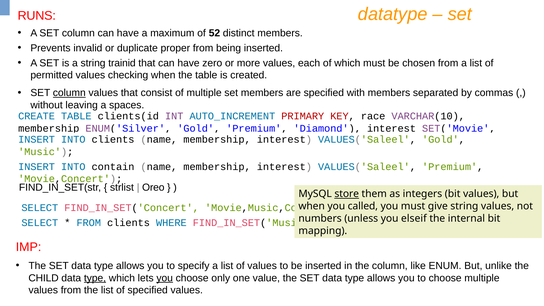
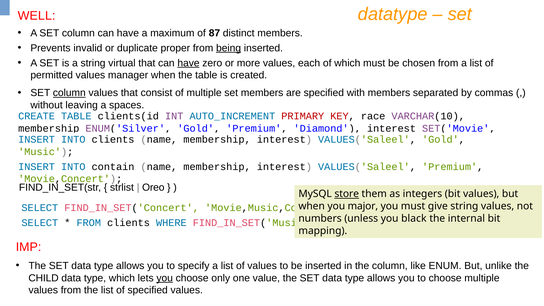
RUNS: RUNS -> WELL
52: 52 -> 87
being underline: none -> present
trainid: trainid -> virtual
have at (188, 63) underline: none -> present
checking: checking -> manager
called: called -> major
elseif: elseif -> black
type at (95, 278) underline: present -> none
